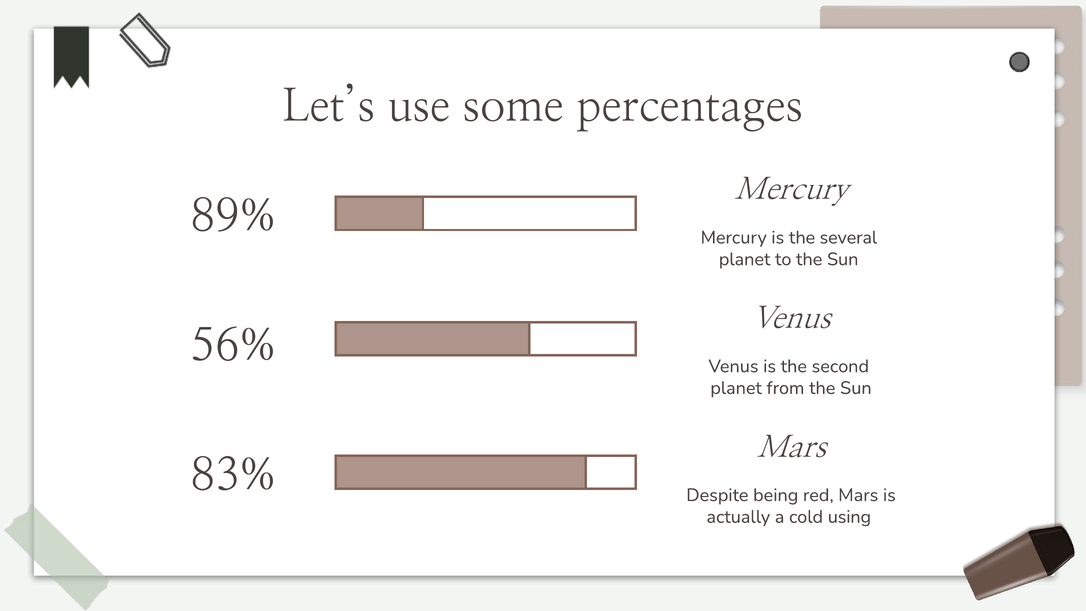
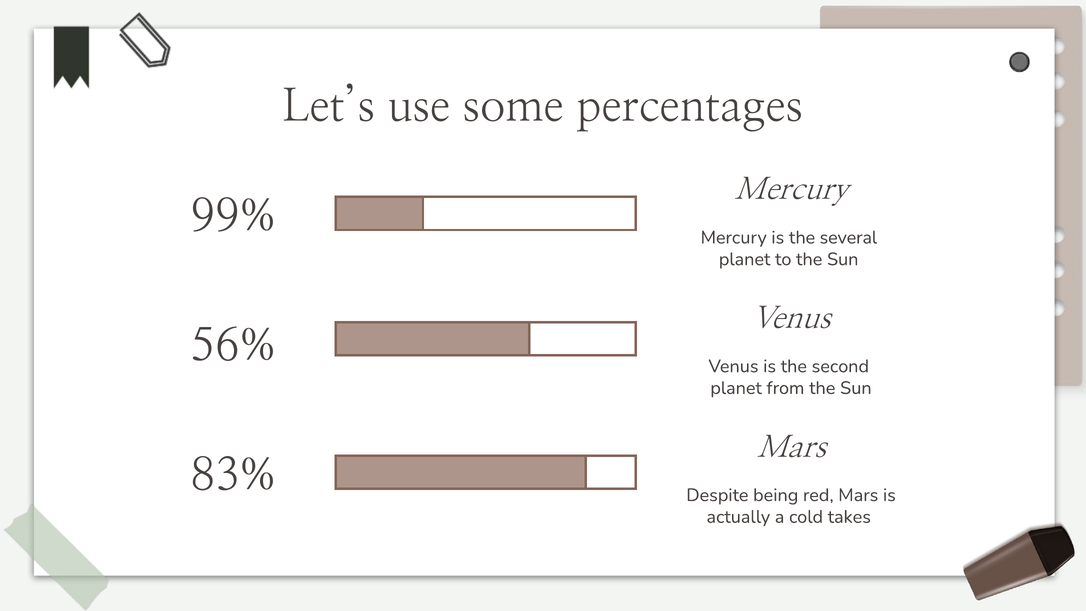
89%: 89% -> 99%
using: using -> takes
